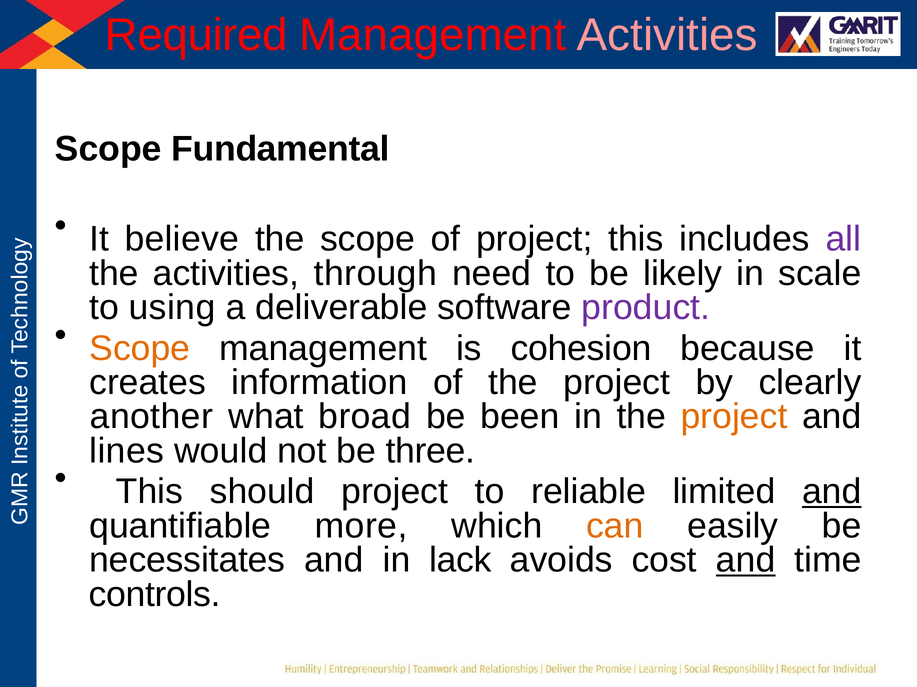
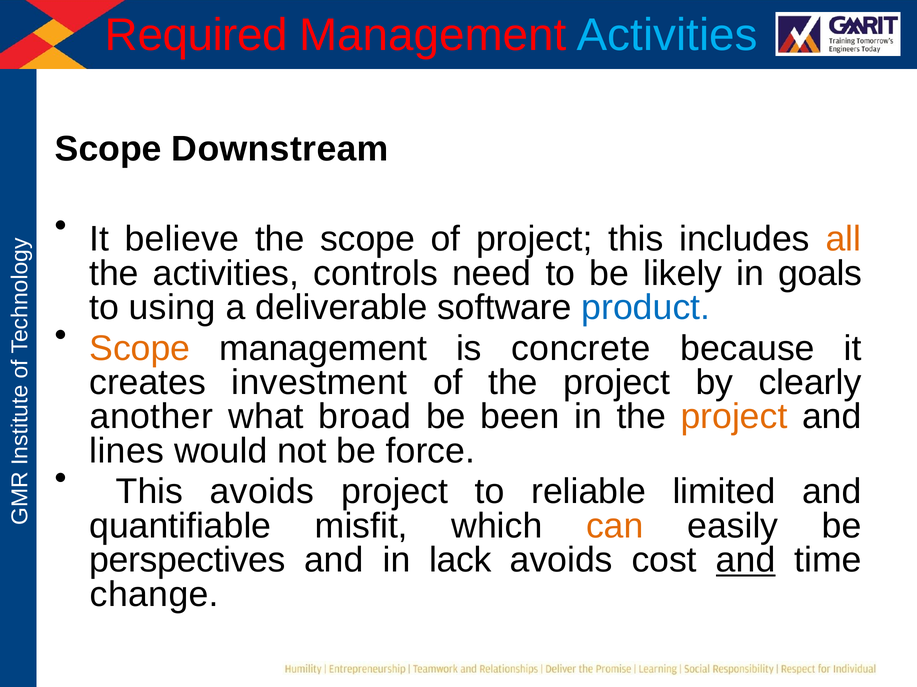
Activities at (667, 35) colour: pink -> light blue
Fundamental: Fundamental -> Downstream
all colour: purple -> orange
through: through -> controls
scale: scale -> goals
product colour: purple -> blue
cohesion: cohesion -> concrete
information: information -> investment
three: three -> force
This should: should -> avoids
and at (832, 492) underline: present -> none
more: more -> misfit
necessitates: necessitates -> perspectives
controls: controls -> change
